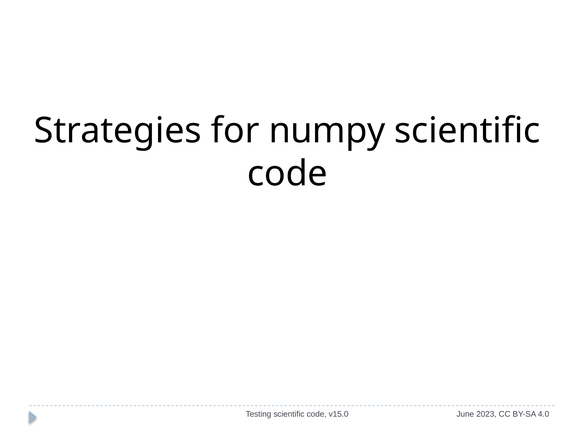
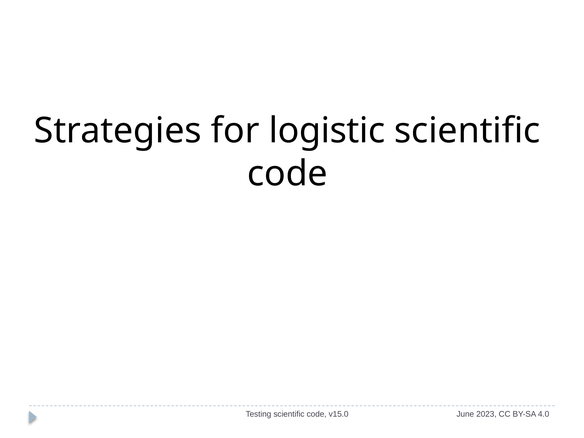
numpy: numpy -> logistic
